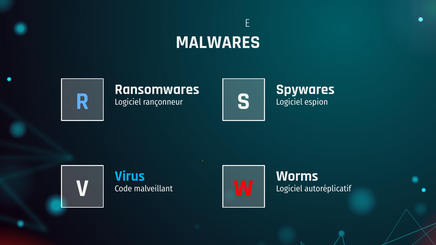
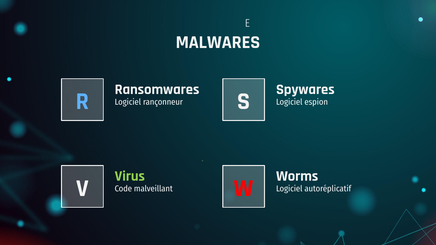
Virus colour: light blue -> light green
